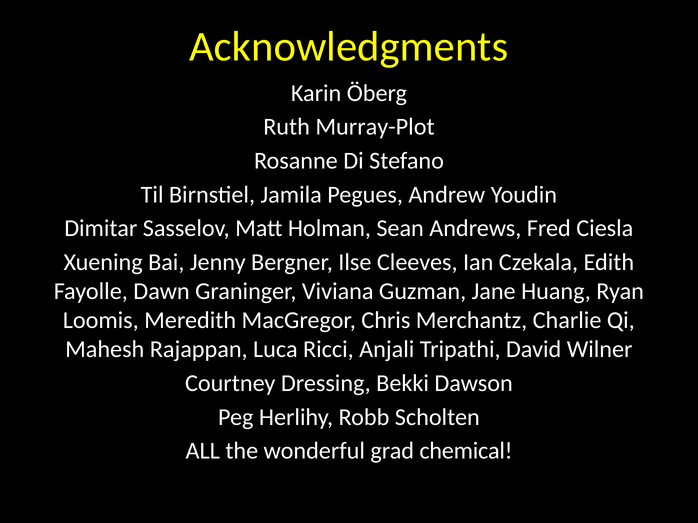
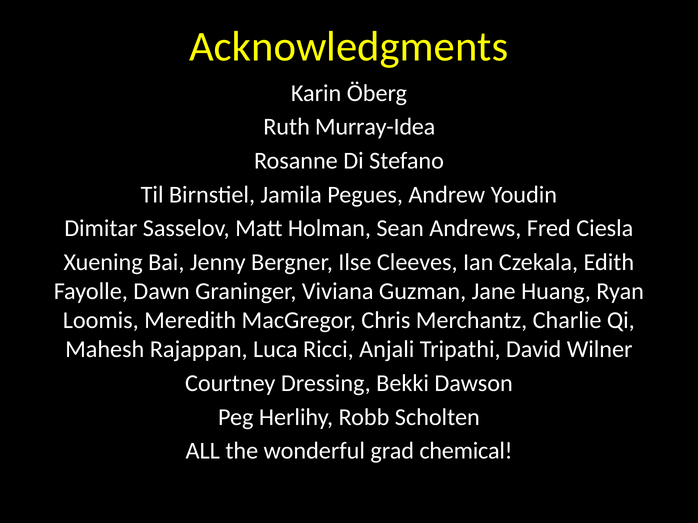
Murray-Plot: Murray-Plot -> Murray-Idea
